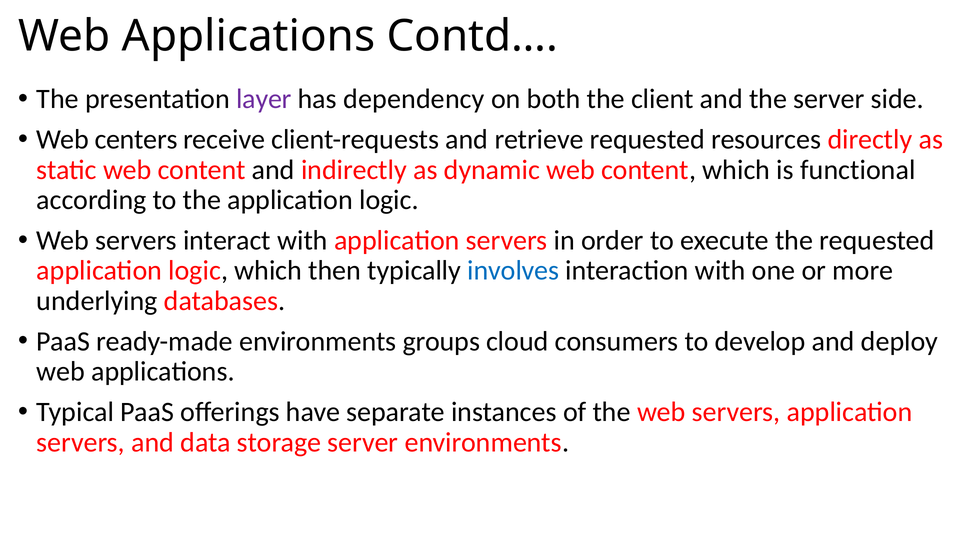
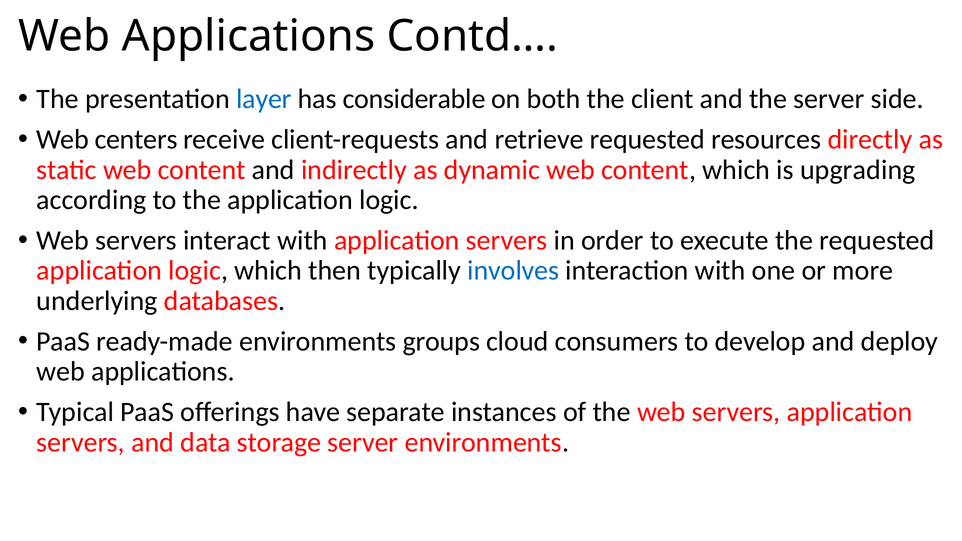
layer colour: purple -> blue
dependency: dependency -> considerable
functional: functional -> upgrading
